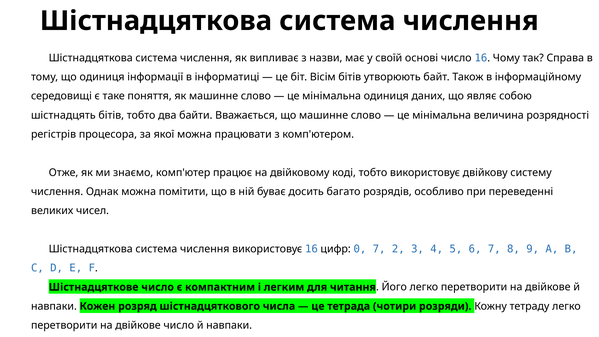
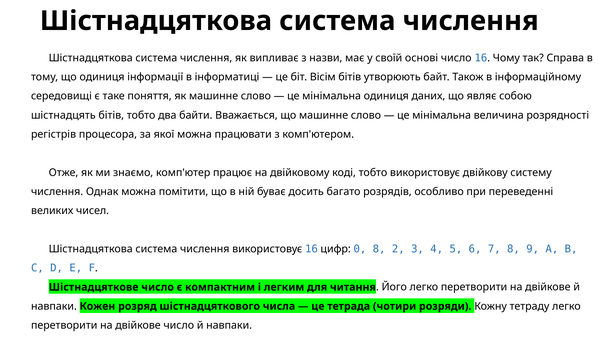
0 7: 7 -> 8
